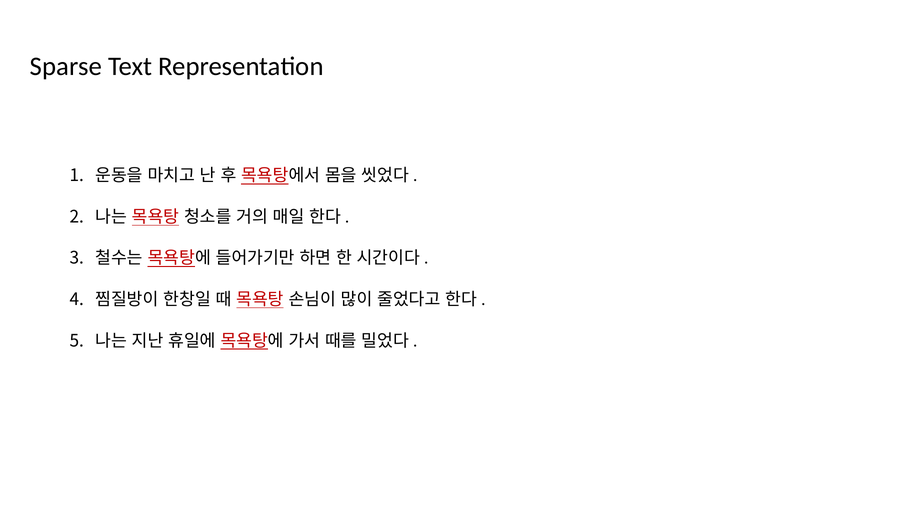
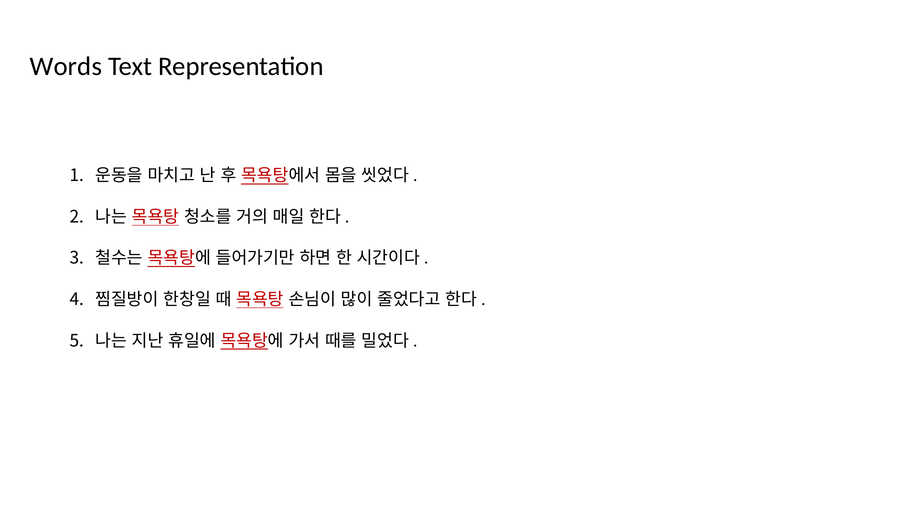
Sparse: Sparse -> Words
